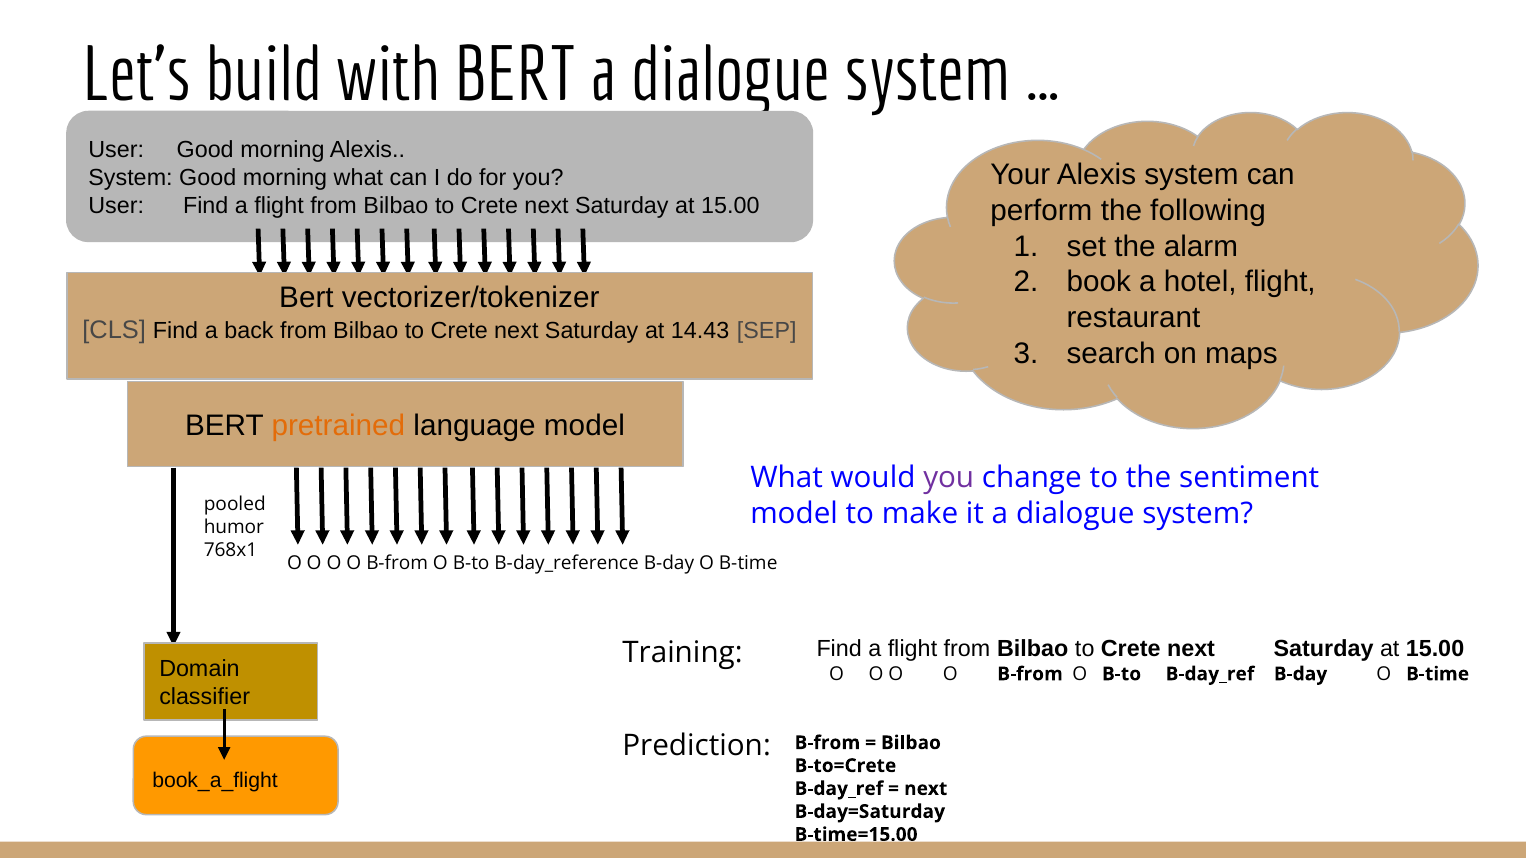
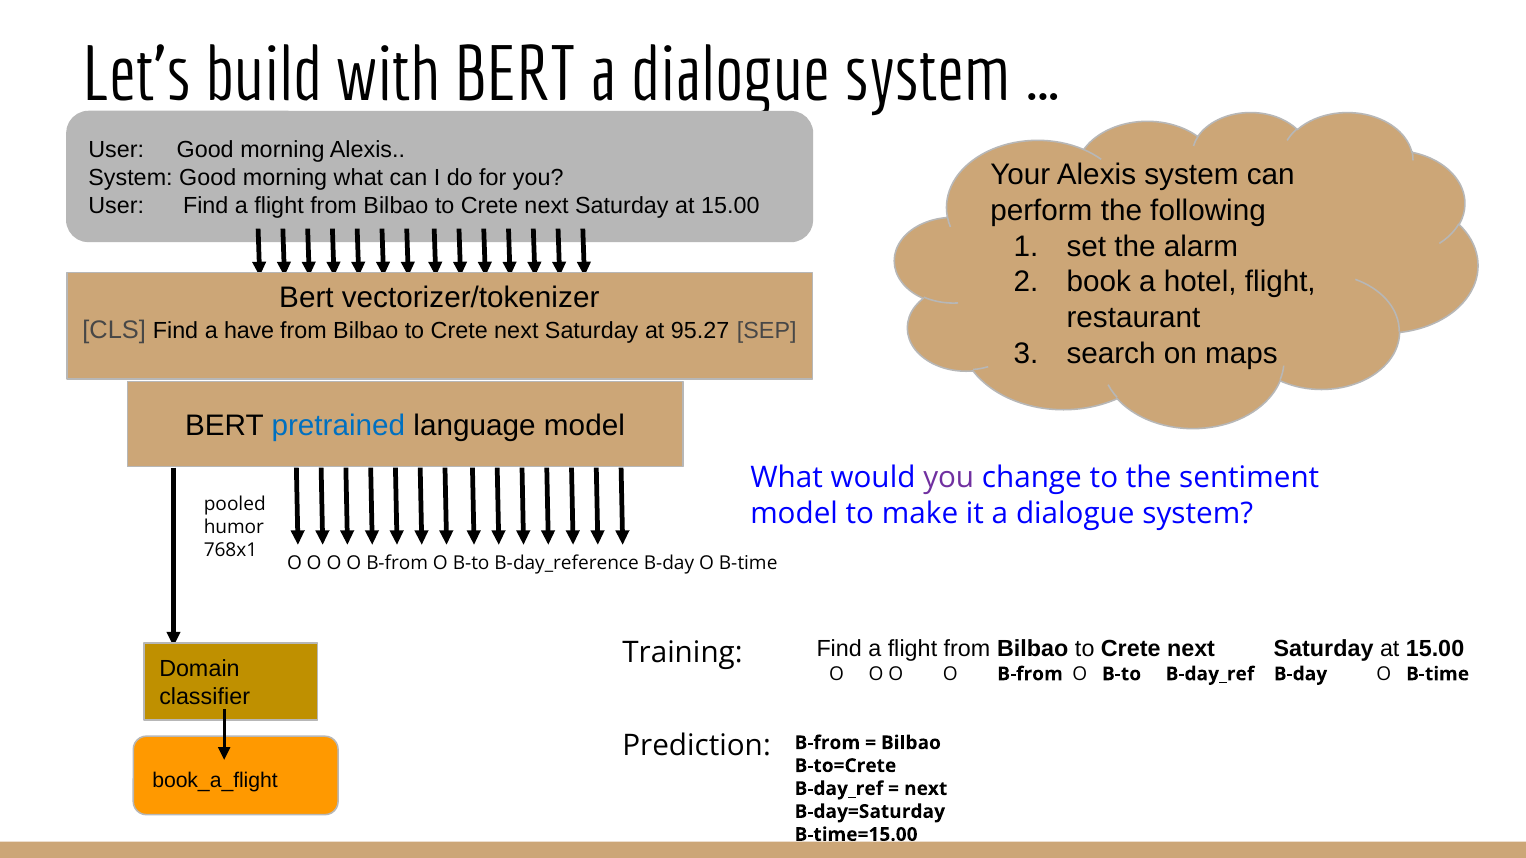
back: back -> have
14.43: 14.43 -> 95.27
pretrained colour: orange -> blue
